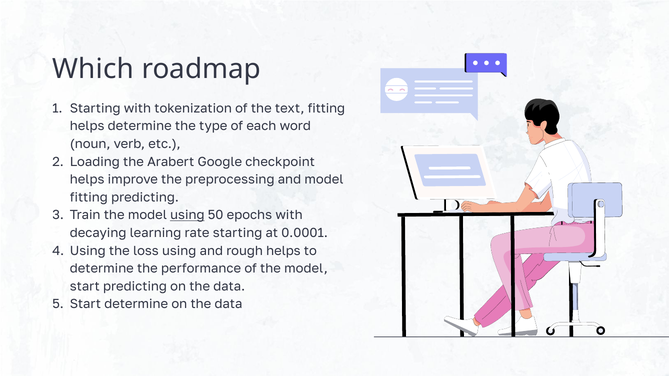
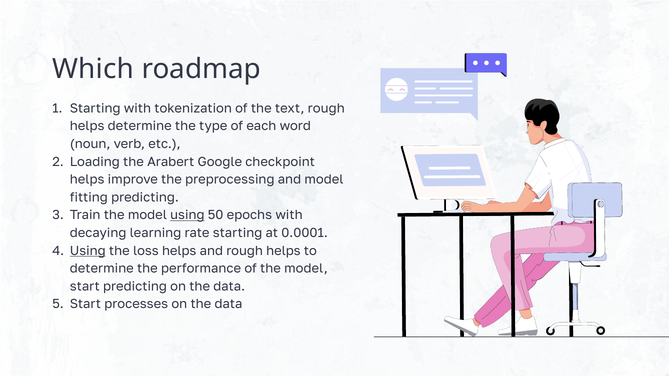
text fitting: fitting -> rough
Using at (88, 251) underline: none -> present
loss using: using -> helps
Start determine: determine -> processes
